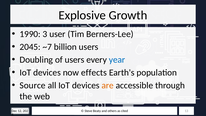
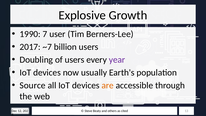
3: 3 -> 7
2045: 2045 -> 2017
year colour: blue -> purple
effects: effects -> usually
